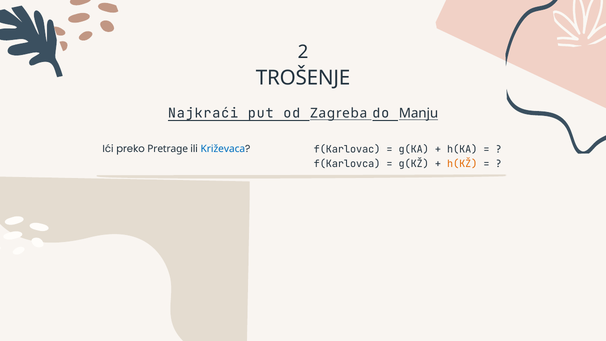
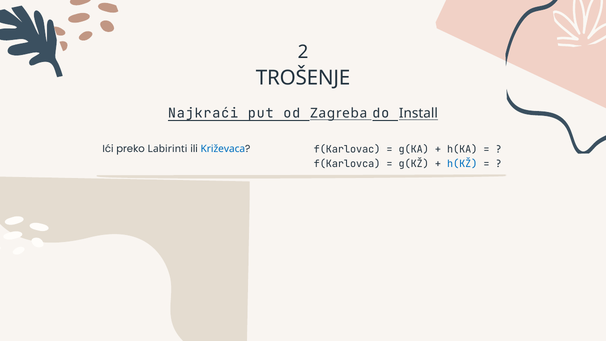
Manju: Manju -> Install
Pretrage: Pretrage -> Labirinti
h(KŽ colour: orange -> blue
